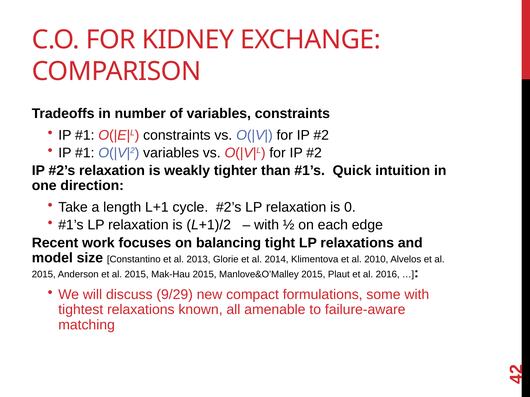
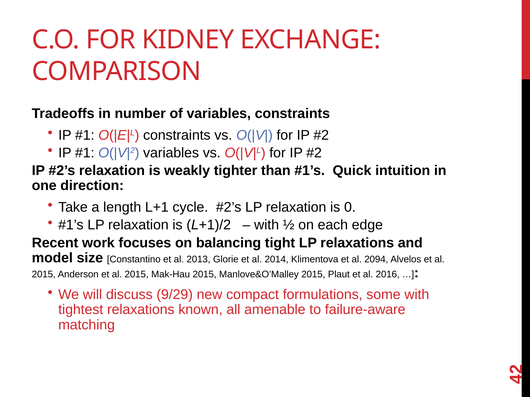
2010: 2010 -> 2094
